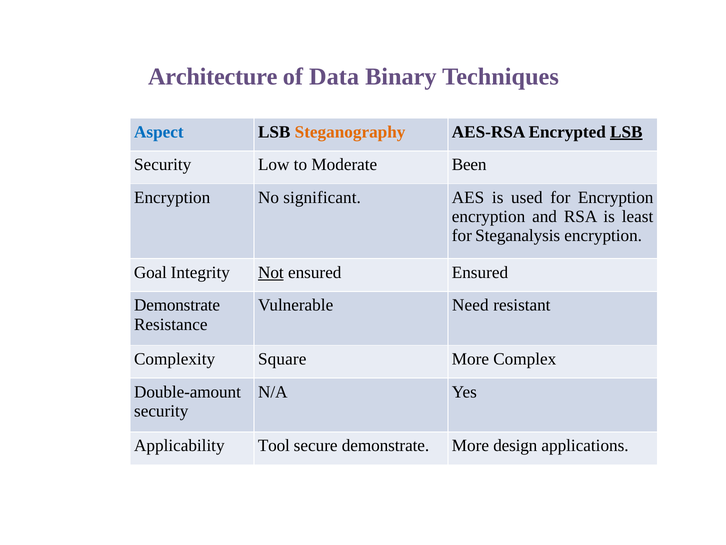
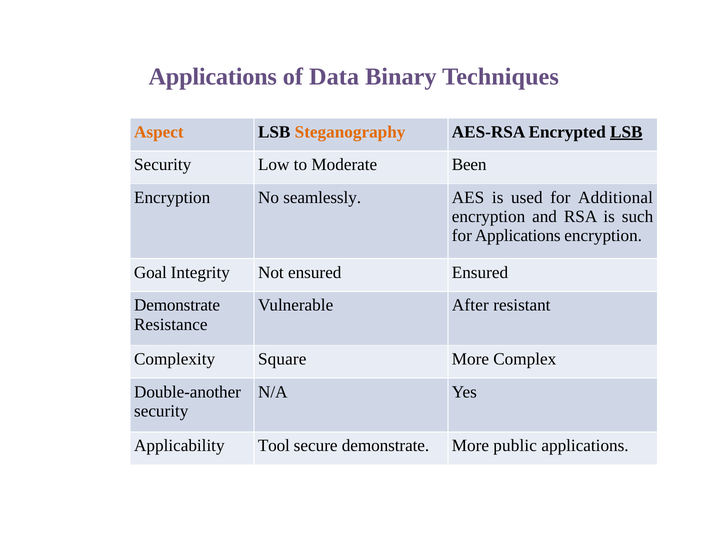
Architecture at (213, 76): Architecture -> Applications
Aspect colour: blue -> orange
significant: significant -> seamlessly
for Encryption: Encryption -> Additional
least: least -> such
for Steganalysis: Steganalysis -> Applications
Not underline: present -> none
Need: Need -> After
Double-amount: Double-amount -> Double-another
design: design -> public
